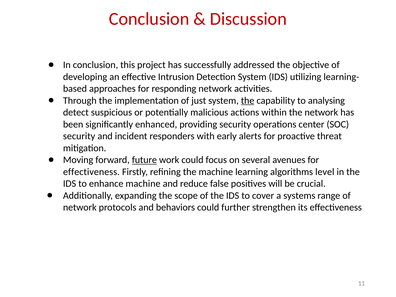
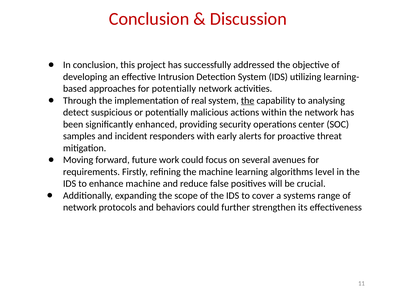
for responding: responding -> potentially
just: just -> real
security at (79, 136): security -> samples
future underline: present -> none
effectiveness at (91, 172): effectiveness -> requirements
